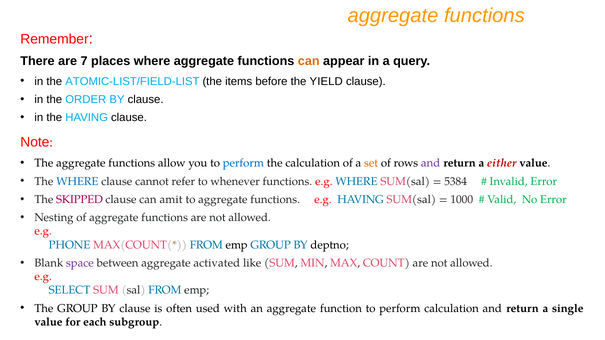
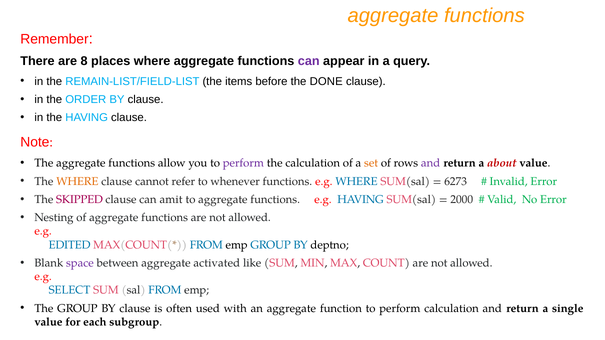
7: 7 -> 8
can at (309, 61) colour: orange -> purple
ATOMIC-LIST/FIELD-LIST: ATOMIC-LIST/FIELD-LIST -> REMAIN-LIST/FIELD-LIST
YIELD: YIELD -> DONE
perform at (243, 163) colour: blue -> purple
either: either -> about
WHERE at (77, 182) colour: blue -> orange
5384: 5384 -> 6273
1000: 1000 -> 2000
PHONE: PHONE -> EDITED
